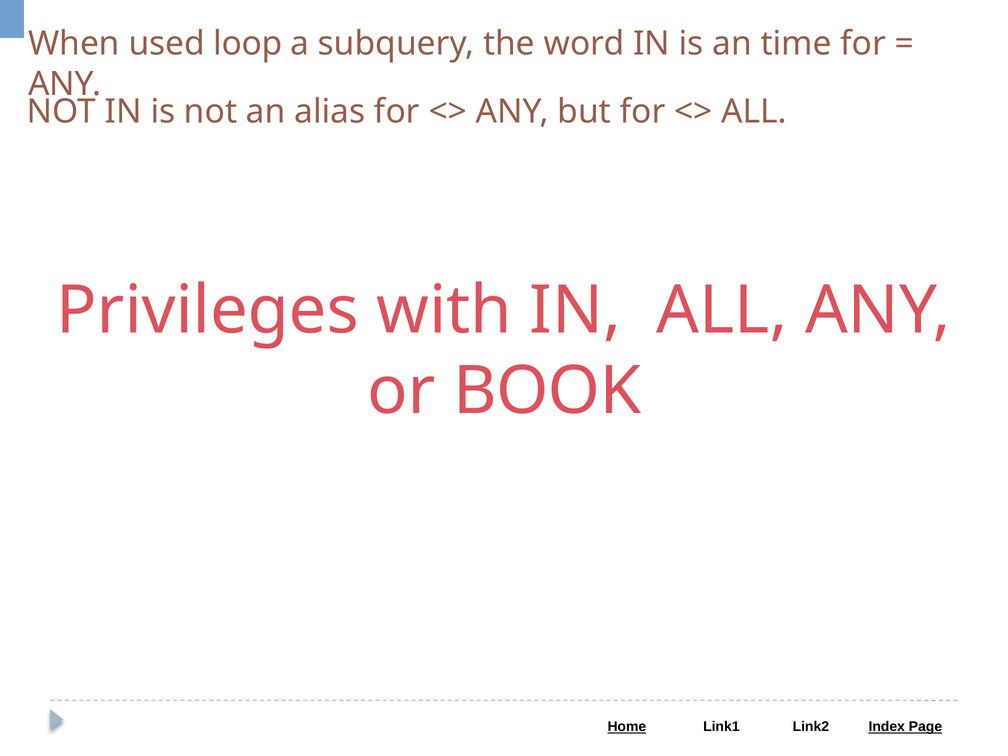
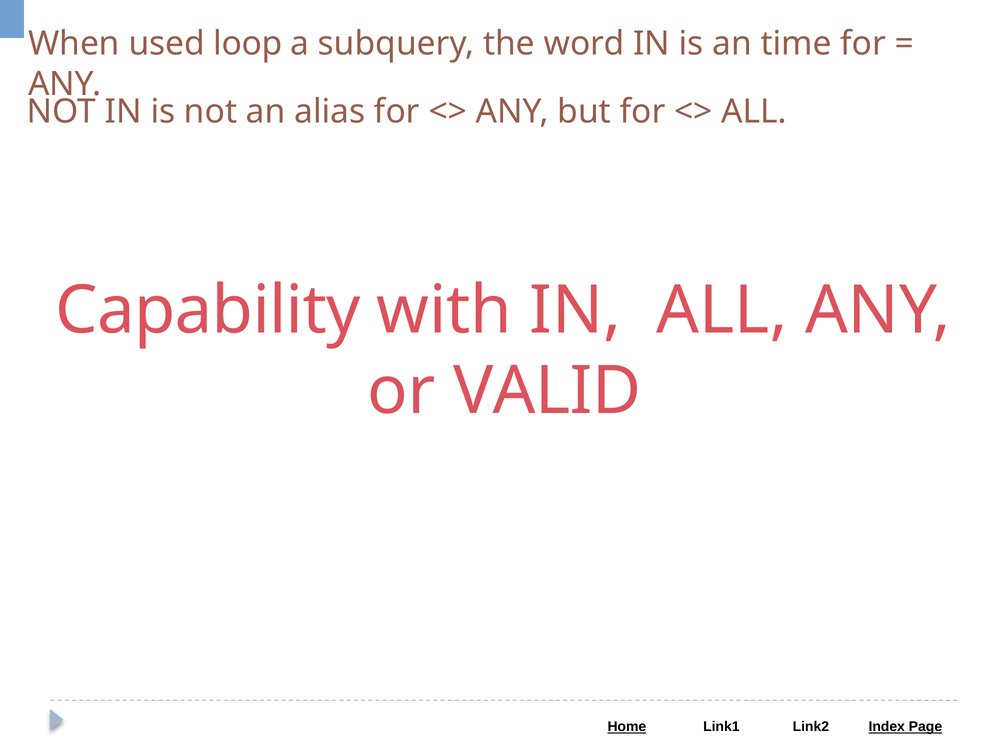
Privileges: Privileges -> Capability
BOOK: BOOK -> VALID
